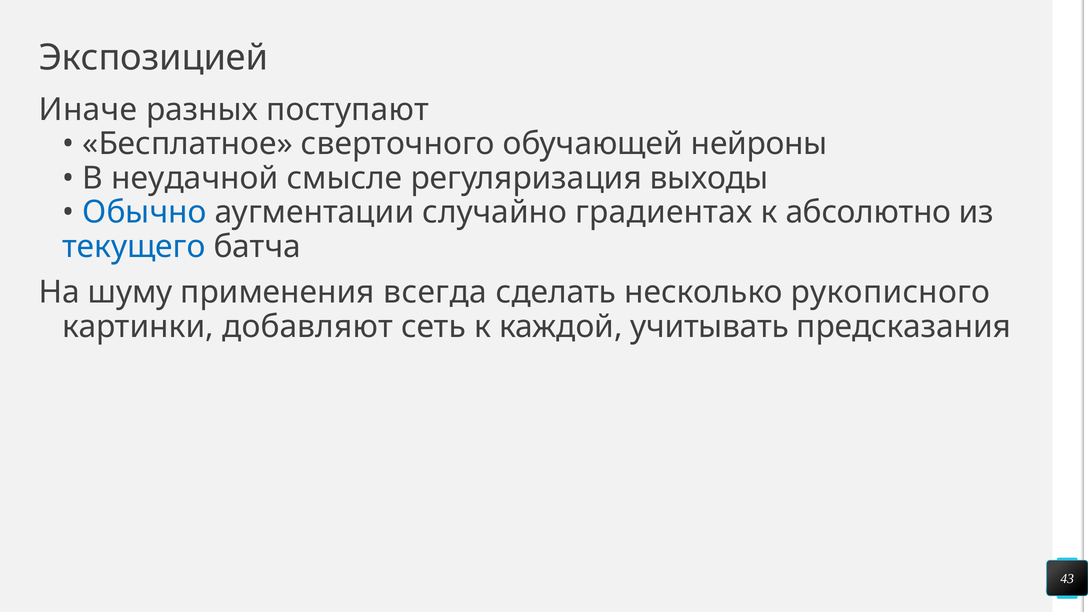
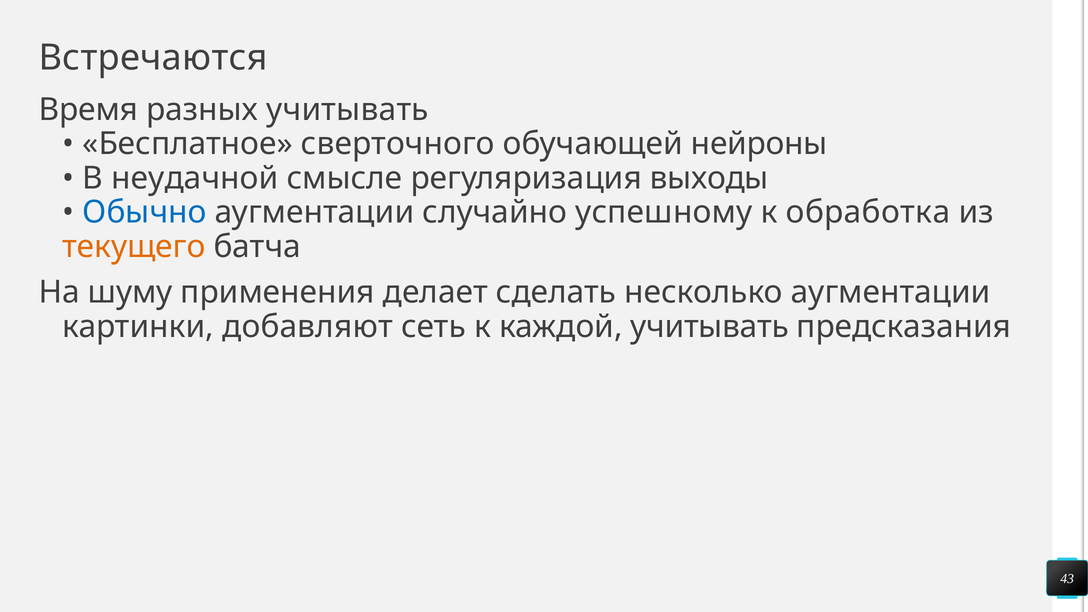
Экспозицией: Экспозицией -> Встречаются
Иначе: Иначе -> Время
разных поступают: поступают -> учитывать
градиентах: градиентах -> успешному
абсолютно: абсолютно -> обработка
текущего colour: blue -> orange
всегда: всегда -> делает
несколько рукописного: рукописного -> аугментации
